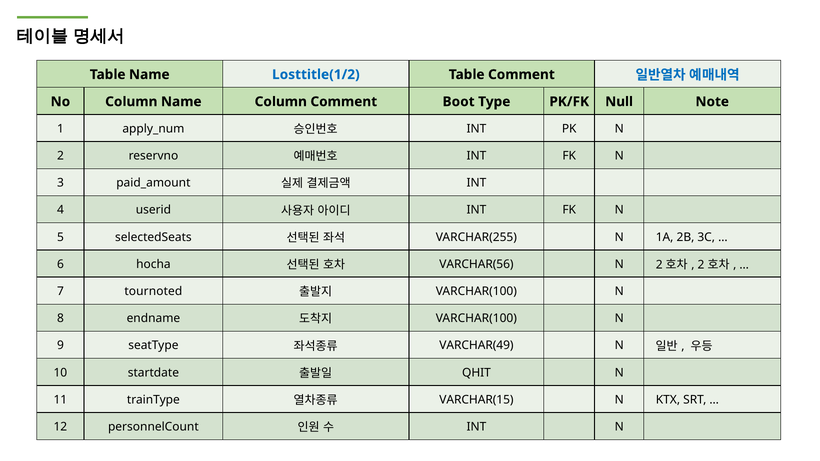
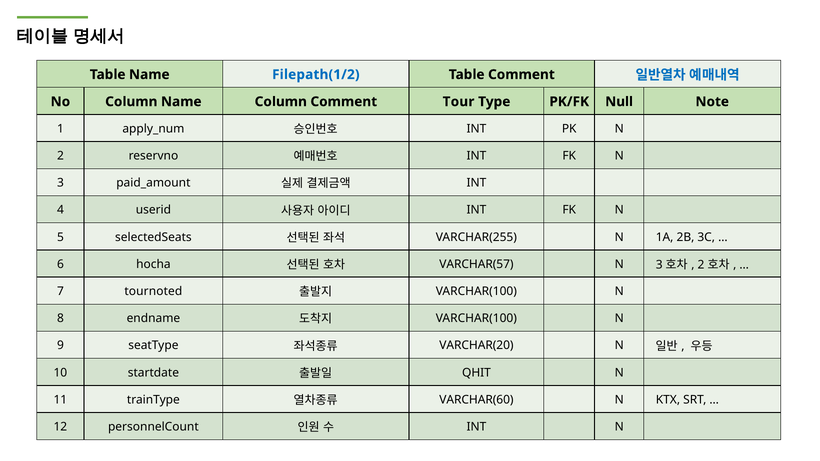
Losttitle(1/2: Losttitle(1/2 -> Filepath(1/2
Boot: Boot -> Tour
VARCHAR(56: VARCHAR(56 -> VARCHAR(57
2 at (659, 265): 2 -> 3
VARCHAR(49: VARCHAR(49 -> VARCHAR(20
VARCHAR(15: VARCHAR(15 -> VARCHAR(60
